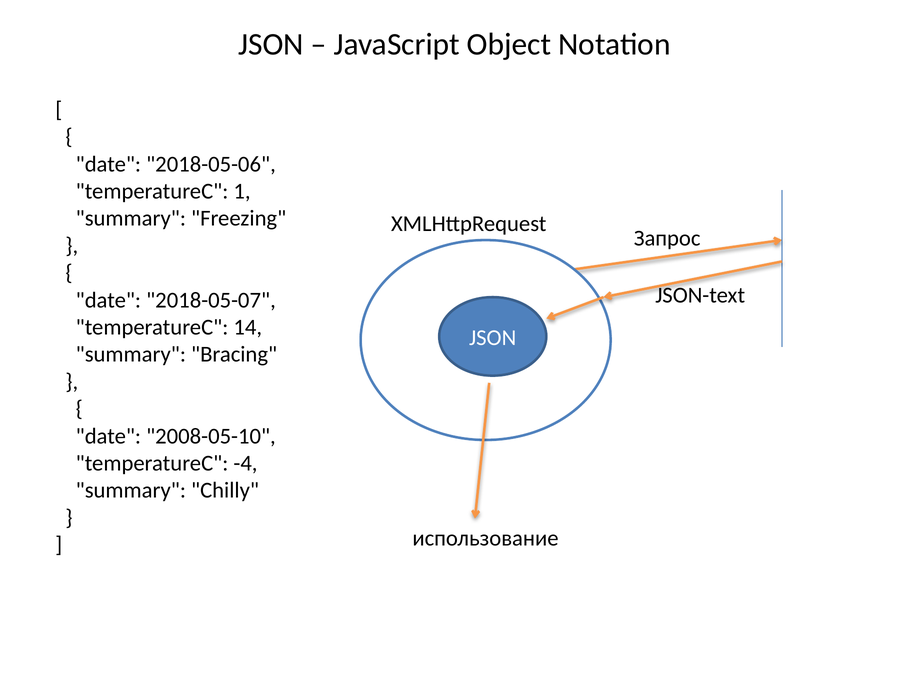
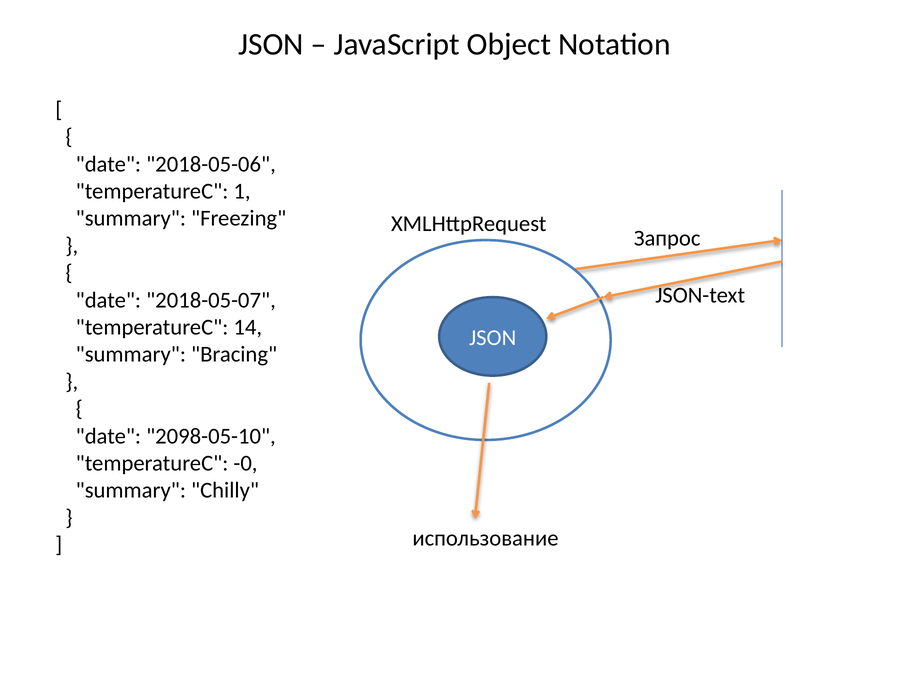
2008-05-10: 2008-05-10 -> 2098-05-10
-4: -4 -> -0
